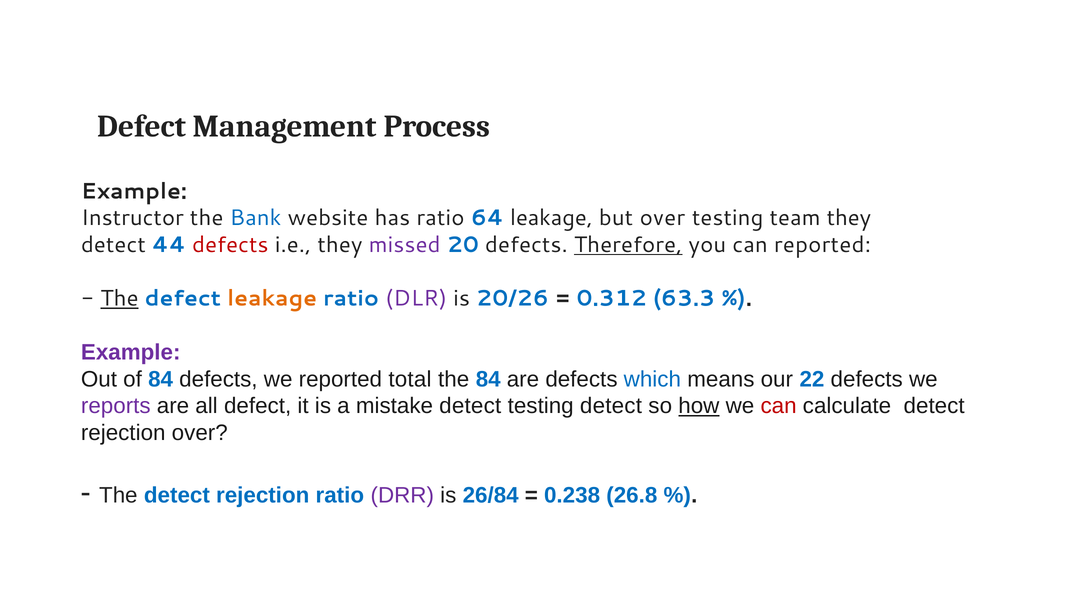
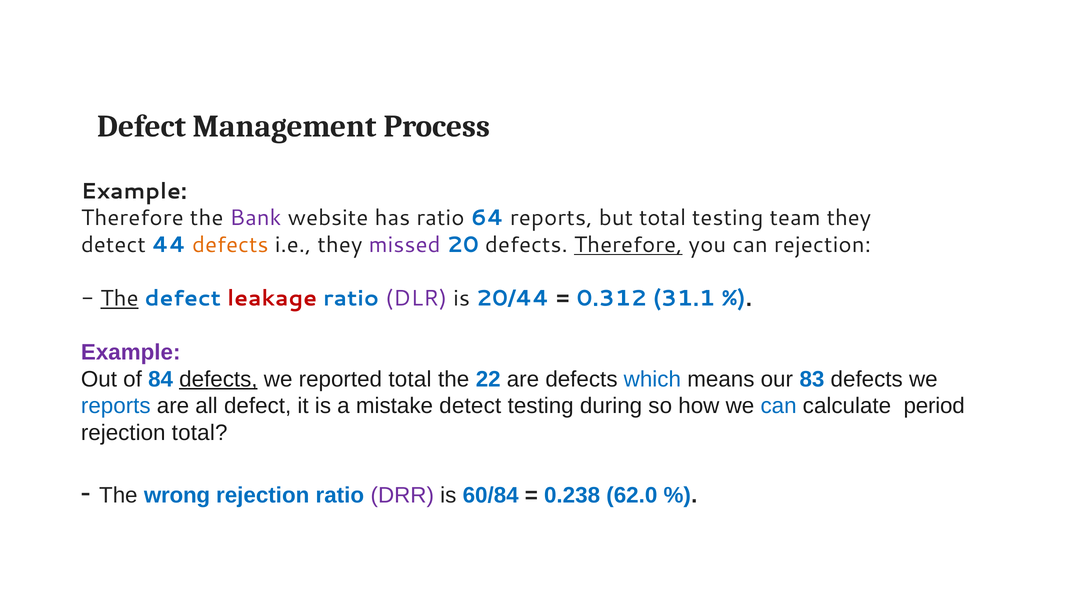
Instructor at (132, 218): Instructor -> Therefore
Bank colour: blue -> purple
64 leakage: leakage -> reports
but over: over -> total
defects at (230, 245) colour: red -> orange
can reported: reported -> rejection
leakage at (272, 299) colour: orange -> red
20/26: 20/26 -> 20/44
63.3: 63.3 -> 31.1
defects at (218, 379) underline: none -> present
the 84: 84 -> 22
22: 22 -> 83
reports at (116, 406) colour: purple -> blue
testing detect: detect -> during
how underline: present -> none
can at (779, 406) colour: red -> blue
calculate detect: detect -> period
rejection over: over -> total
The detect: detect -> wrong
26/84: 26/84 -> 60/84
26.8: 26.8 -> 62.0
